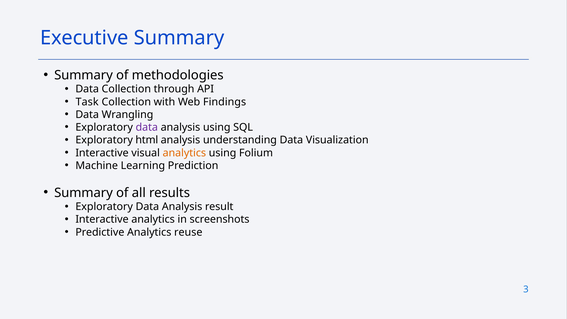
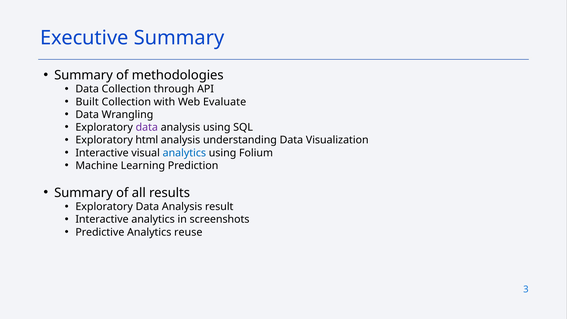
Task: Task -> Built
Findings: Findings -> Evaluate
analytics at (184, 153) colour: orange -> blue
